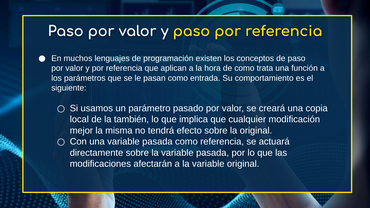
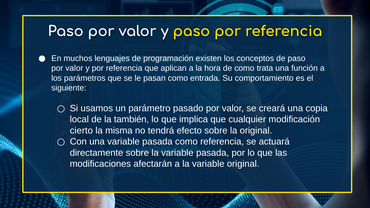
mejor: mejor -> cierto
